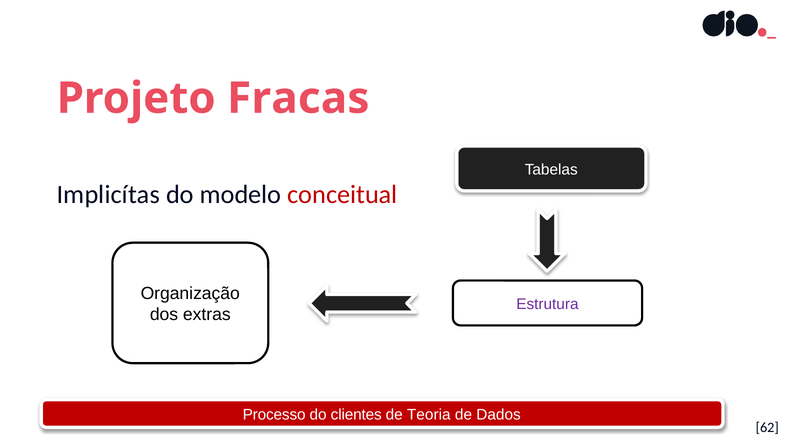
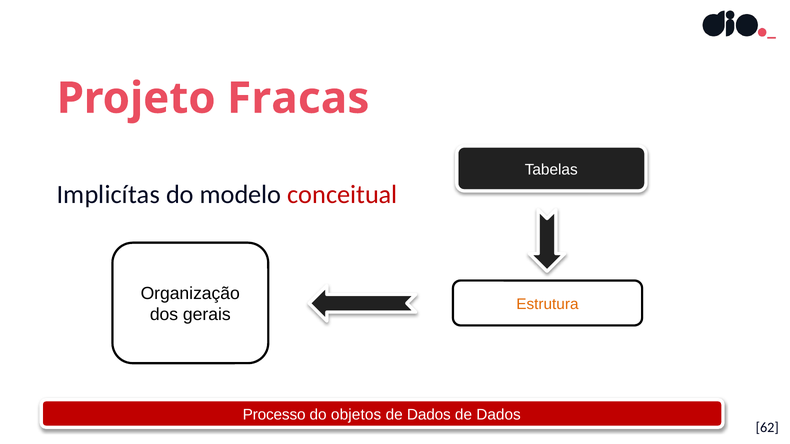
Estrutura colour: purple -> orange
extras: extras -> gerais
clientes: clientes -> objetos
Teoria at (429, 415): Teoria -> Dados
